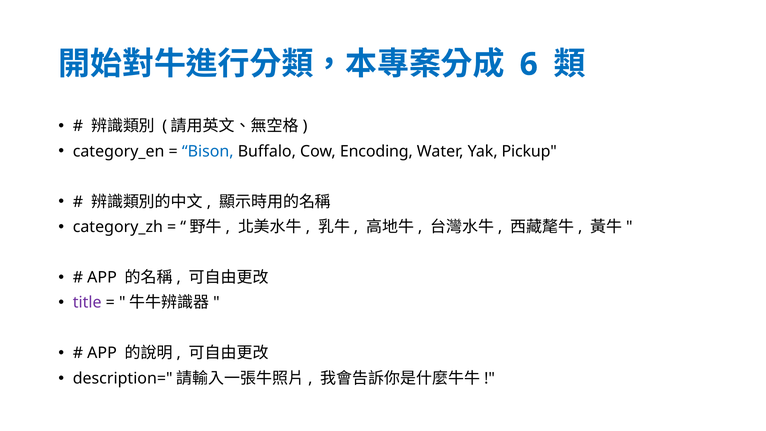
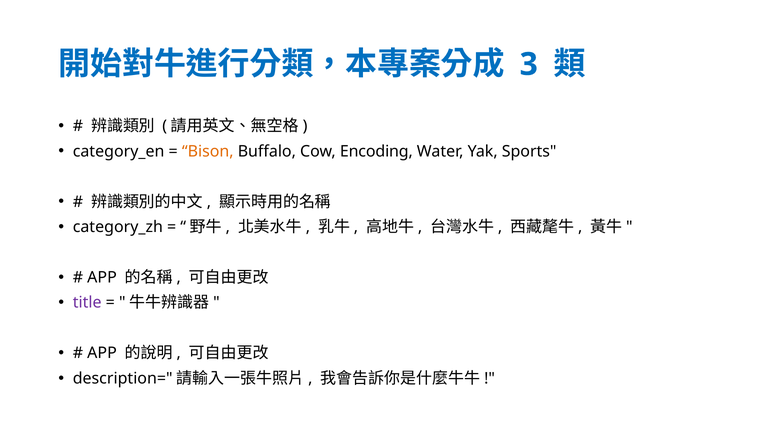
6: 6 -> 3
Bison colour: blue -> orange
Pickup: Pickup -> Sports
